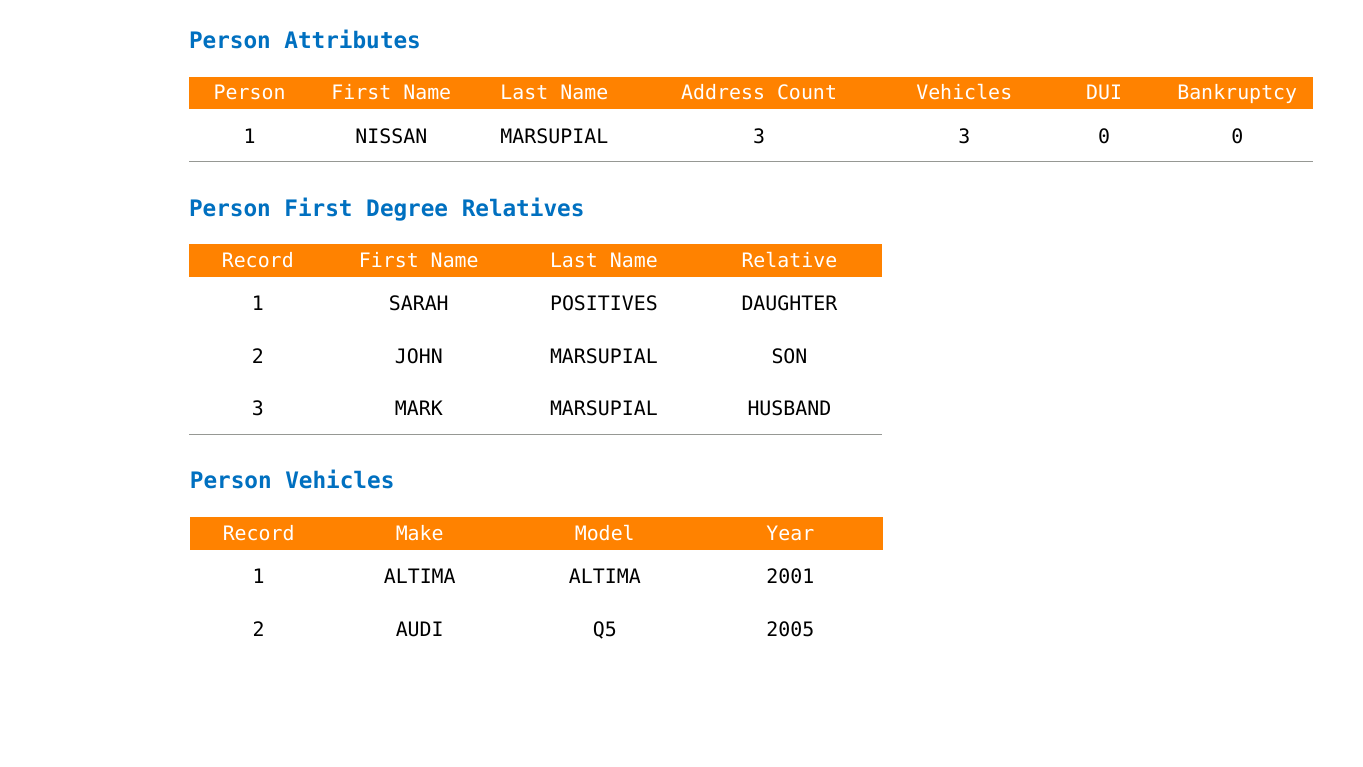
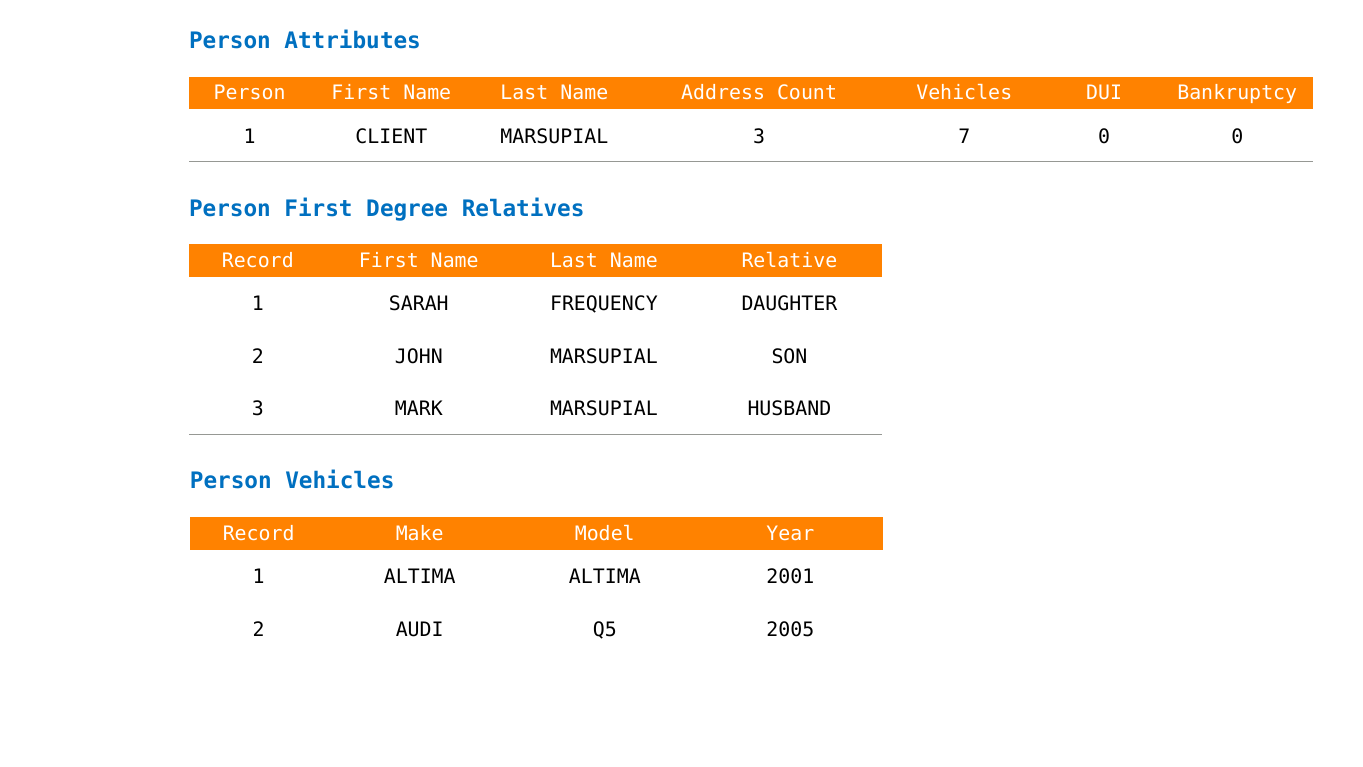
NISSAN: NISSAN -> CLIENT
3 3: 3 -> 7
POSITIVES: POSITIVES -> FREQUENCY
